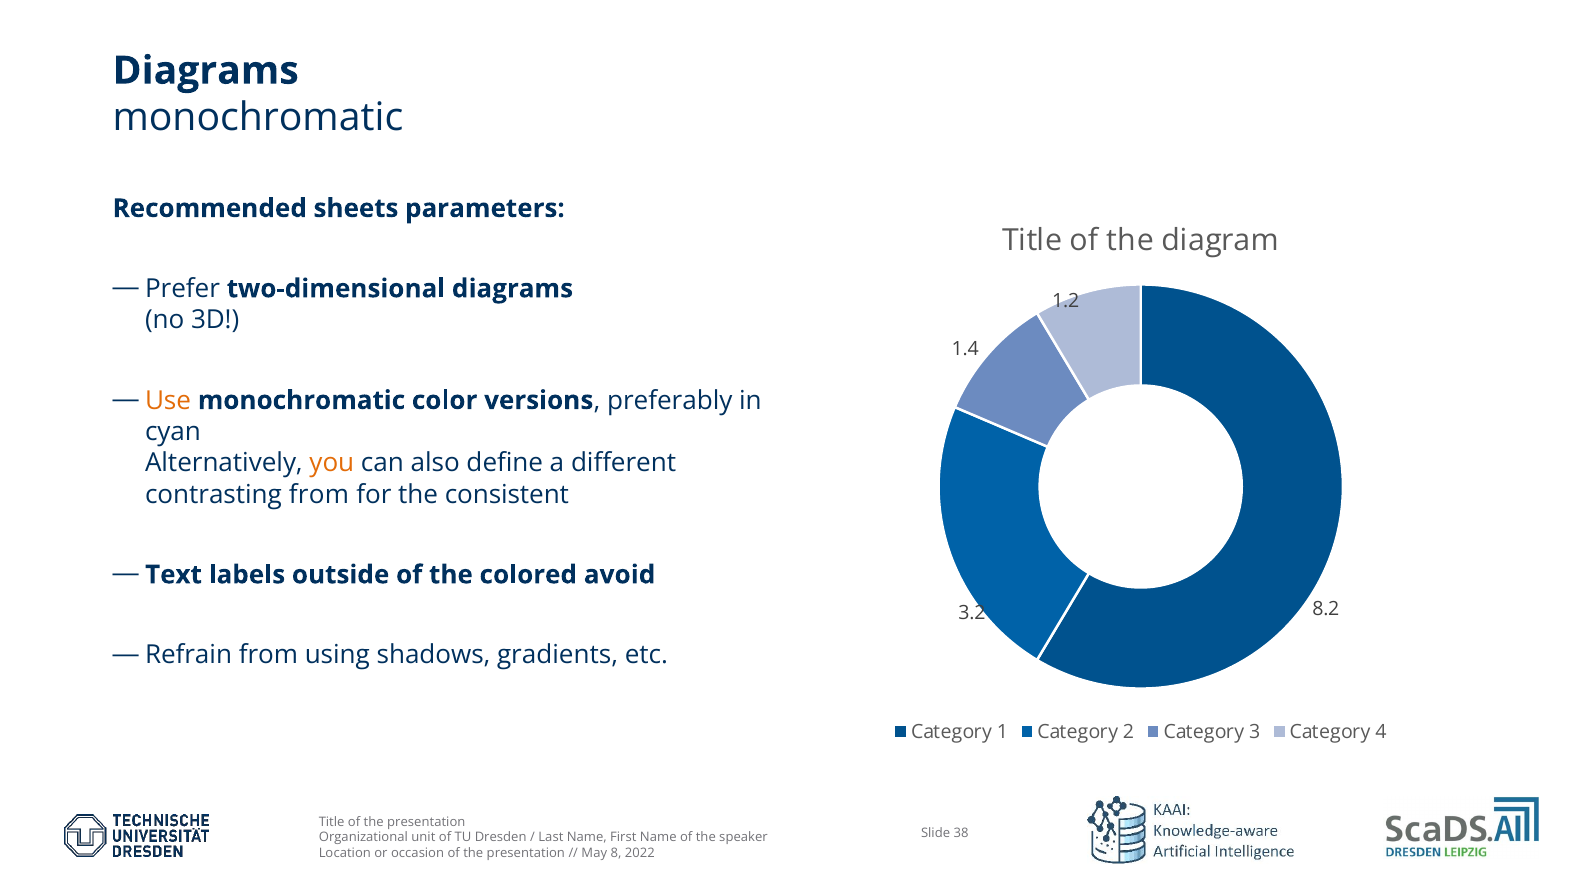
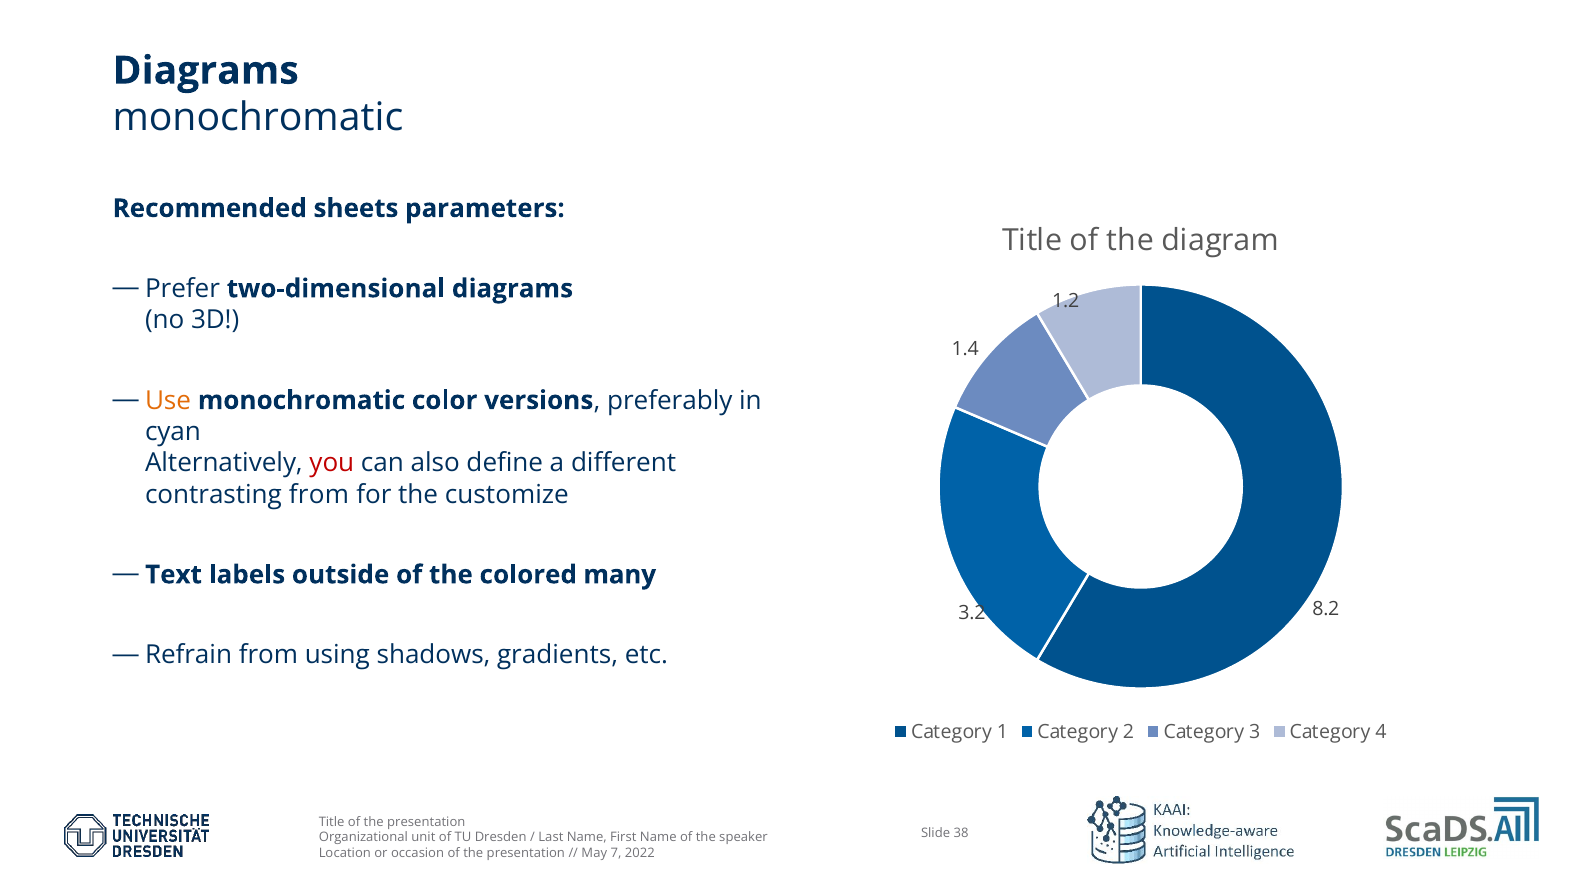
you colour: orange -> red
consistent: consistent -> customize
avoid: avoid -> many
8: 8 -> 7
